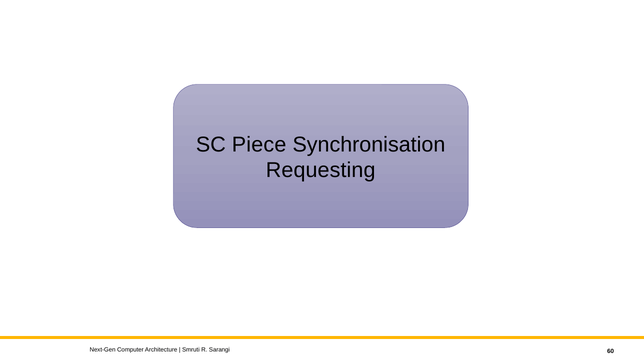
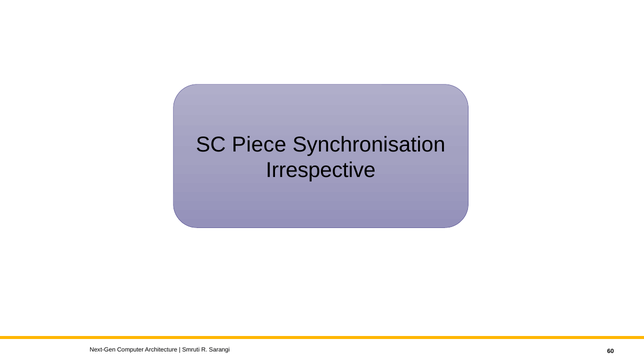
Requesting: Requesting -> Irrespective
